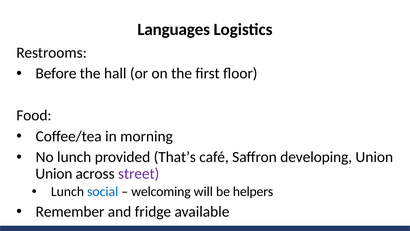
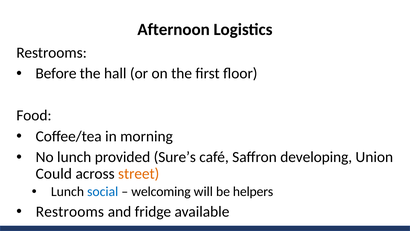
Languages: Languages -> Afternoon
That’s: That’s -> Sure’s
Union at (54, 174): Union -> Could
street colour: purple -> orange
Remember at (70, 211): Remember -> Restrooms
